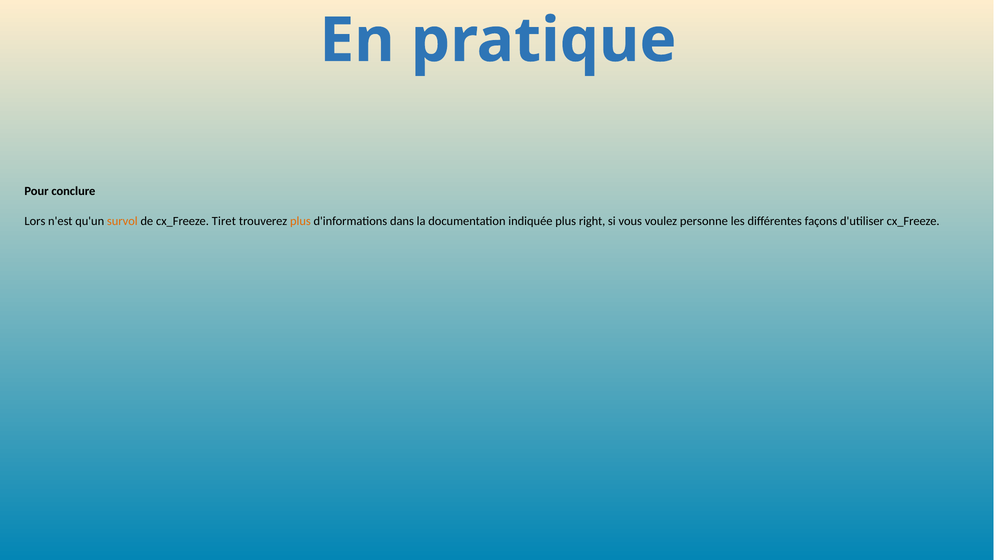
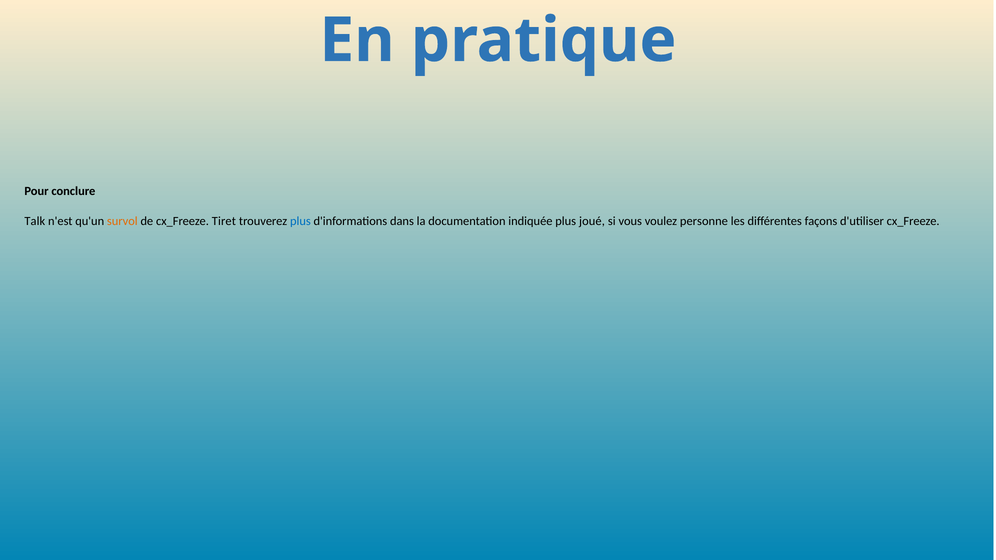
Lors: Lors -> Talk
plus at (300, 221) colour: orange -> blue
right: right -> joué
